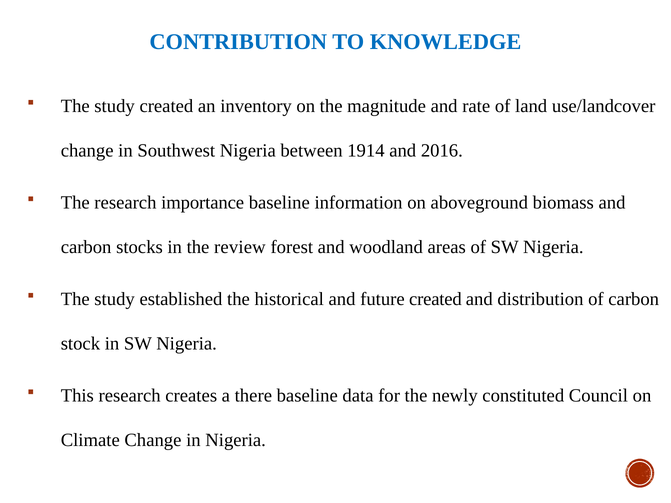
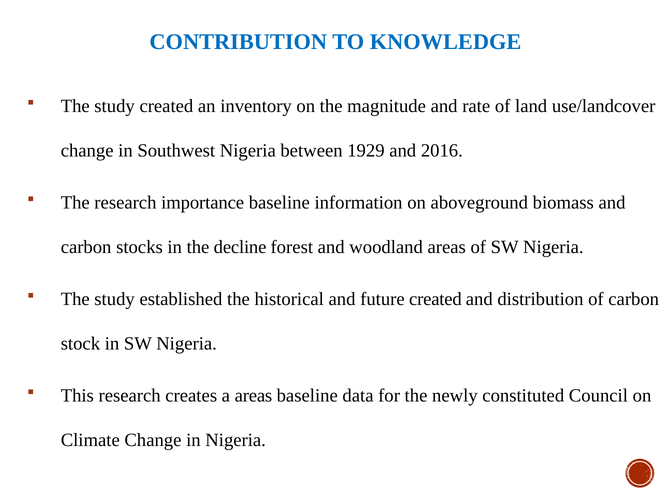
1914: 1914 -> 1929
review: review -> decline
a there: there -> areas
